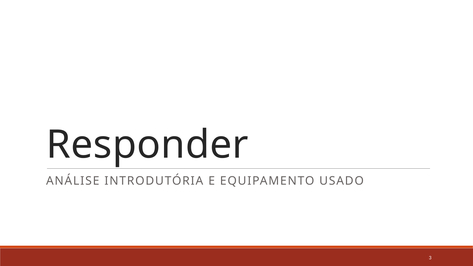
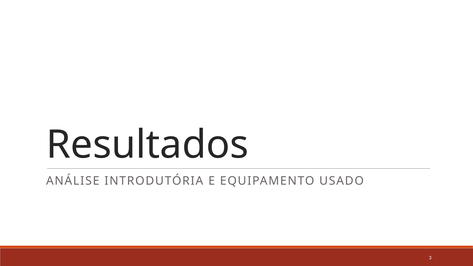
Responder: Responder -> Resultados
